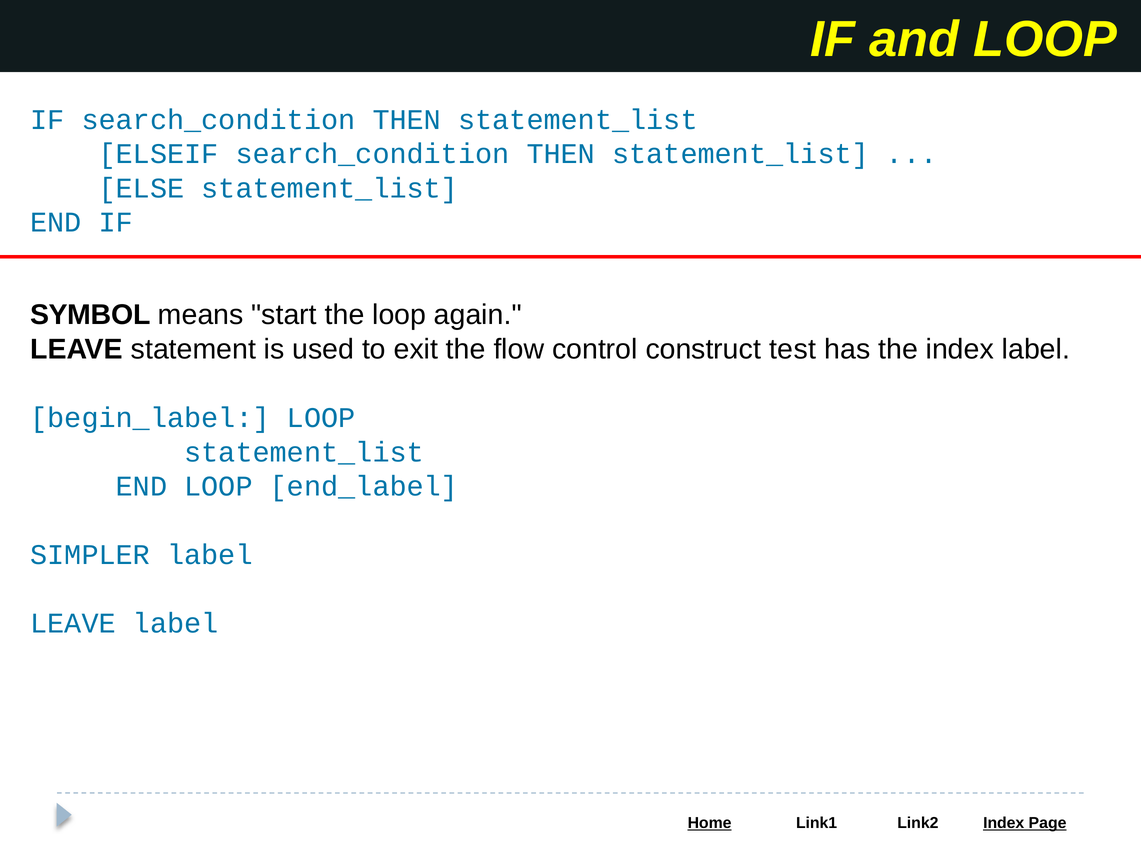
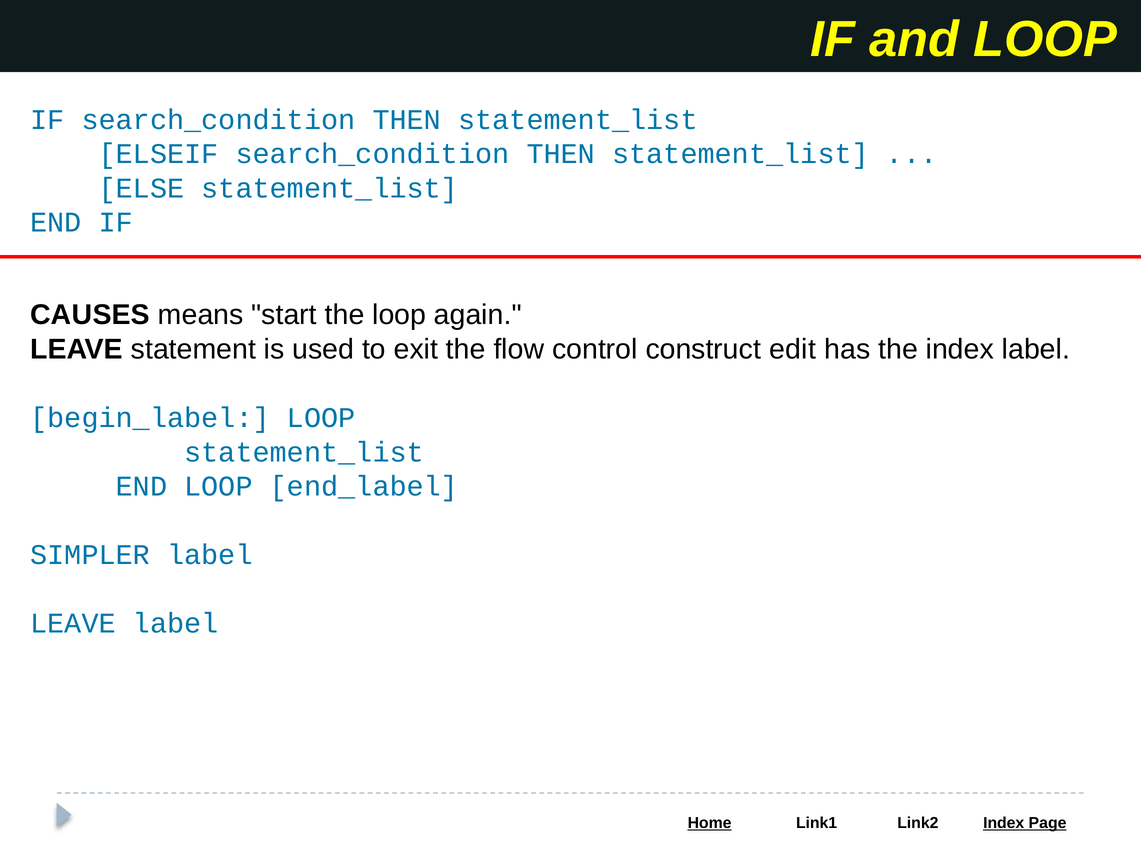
SYMBOL: SYMBOL -> CAUSES
test: test -> edit
